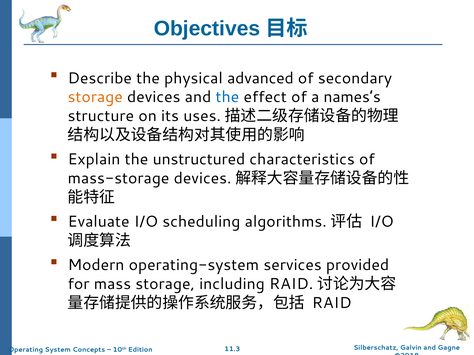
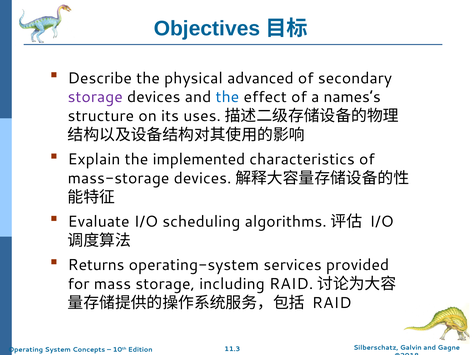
storage at (95, 97) colour: orange -> purple
unstructured: unstructured -> implemented
Modern: Modern -> Returns
